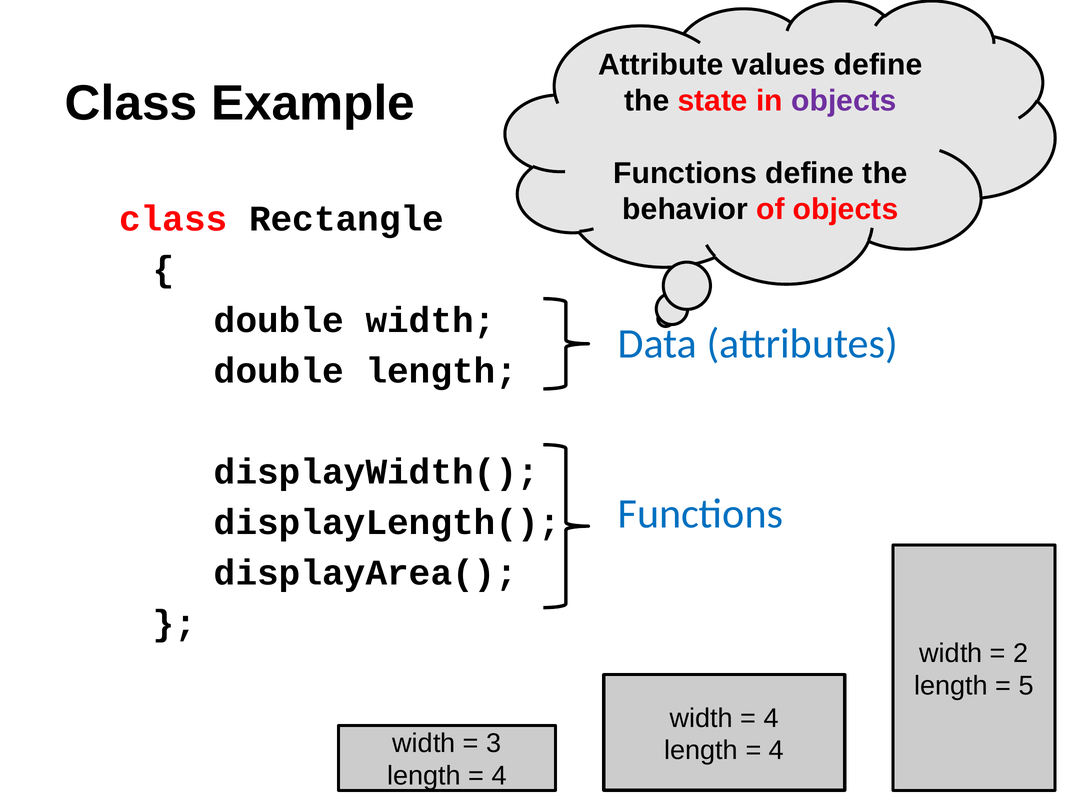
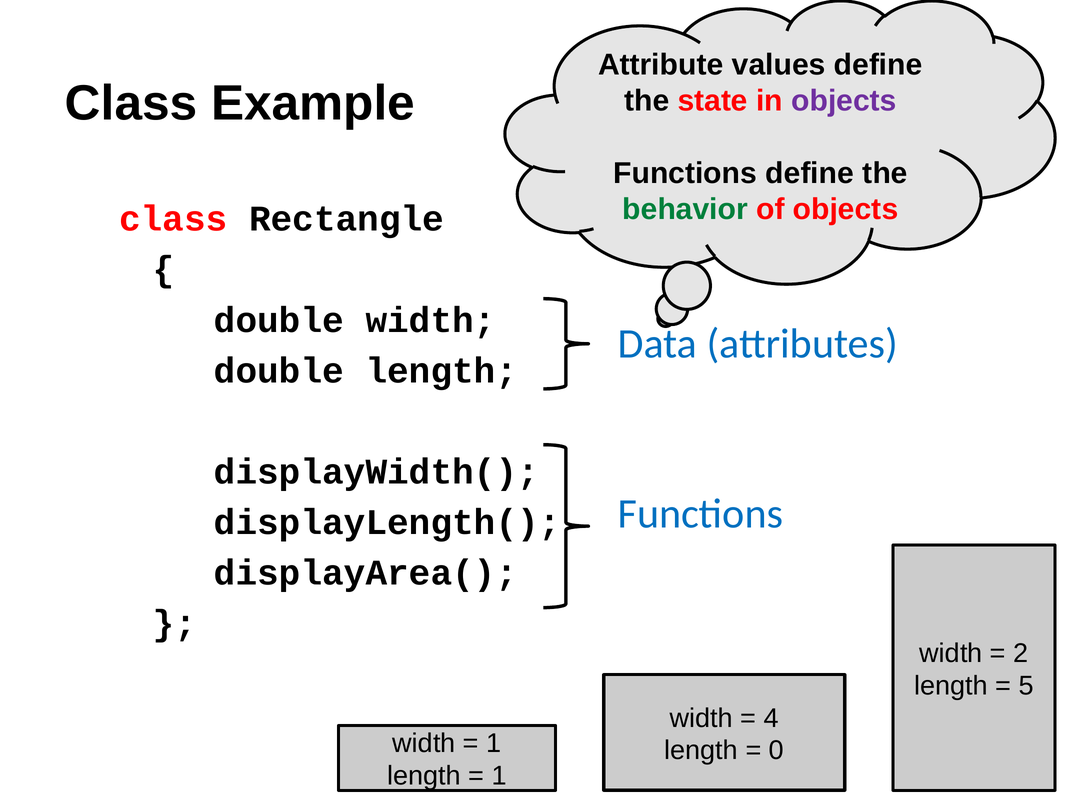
behavior colour: black -> green
3 at (494, 744): 3 -> 1
4 at (776, 751): 4 -> 0
4 at (499, 776): 4 -> 1
